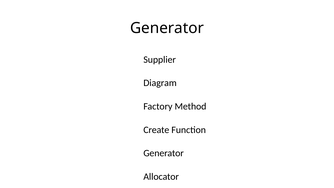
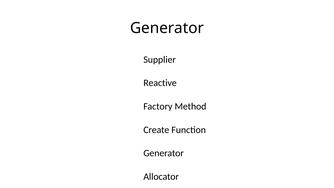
Diagram: Diagram -> Reactive
